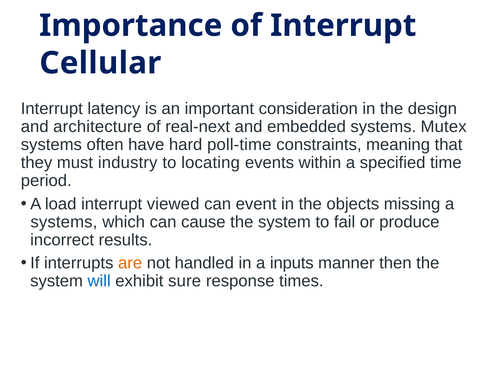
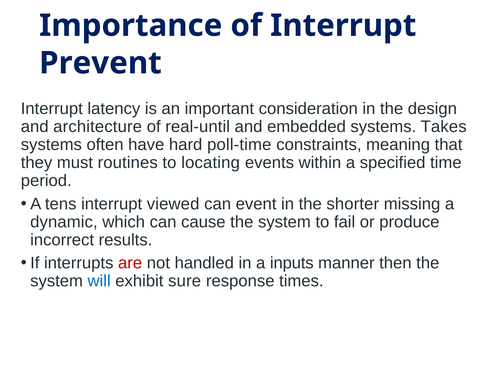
Cellular: Cellular -> Prevent
real-next: real-next -> real-until
Mutex: Mutex -> Takes
industry: industry -> routines
load: load -> tens
objects: objects -> shorter
systems at (64, 222): systems -> dynamic
are colour: orange -> red
